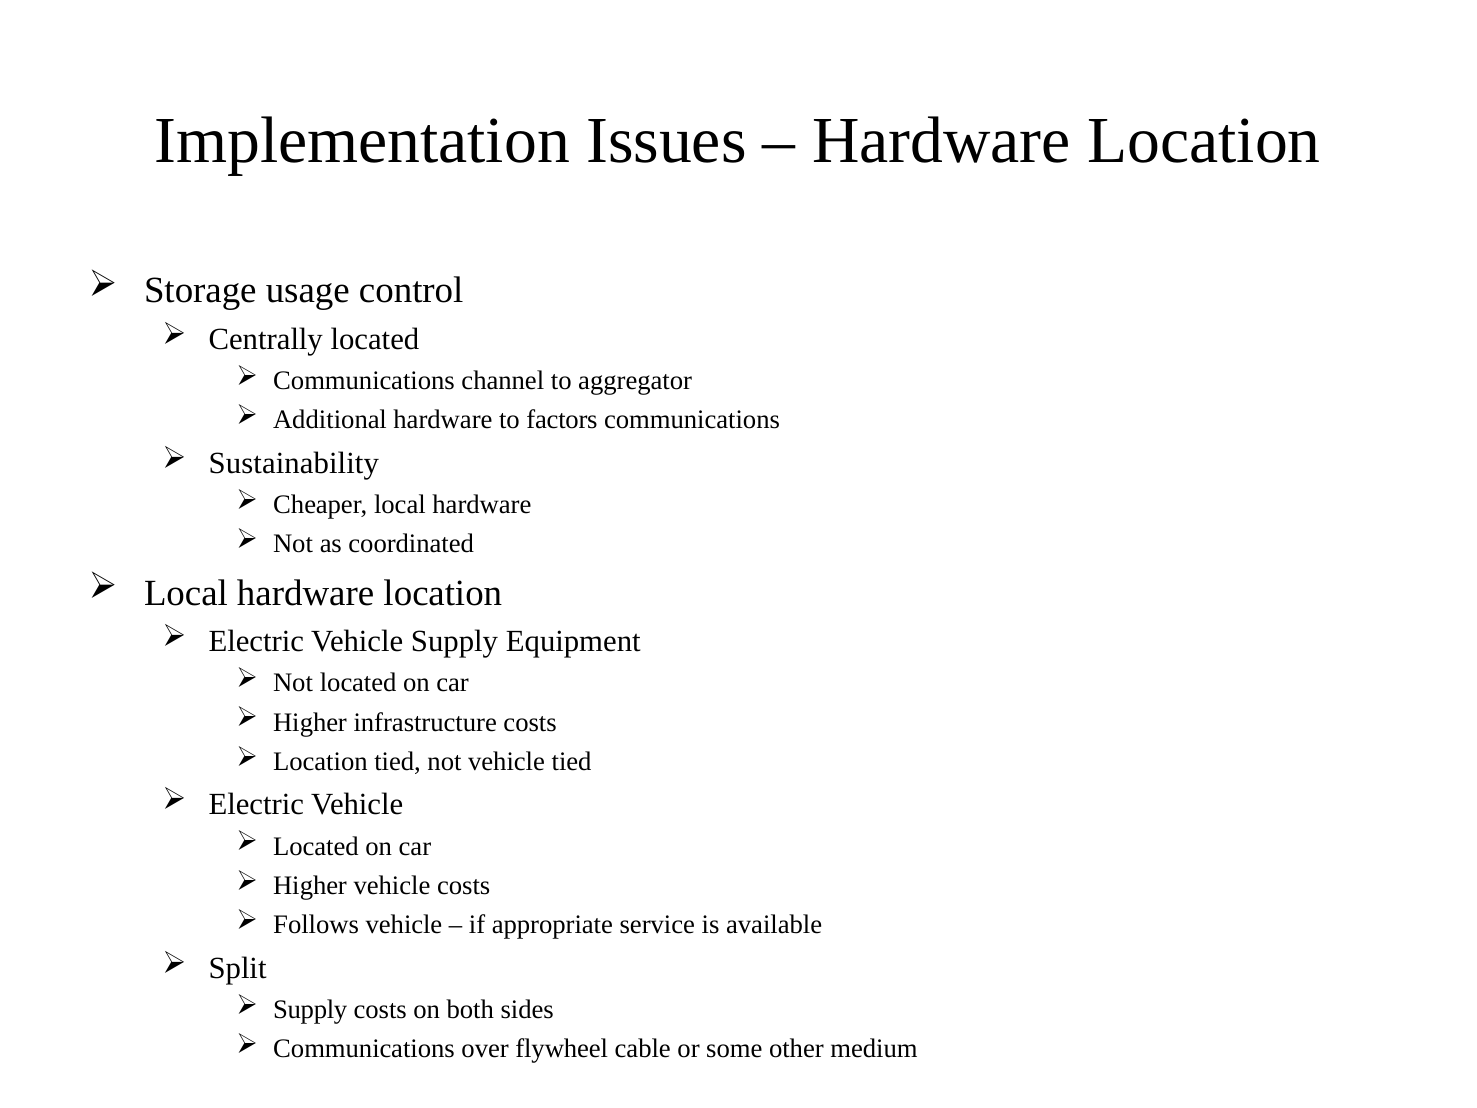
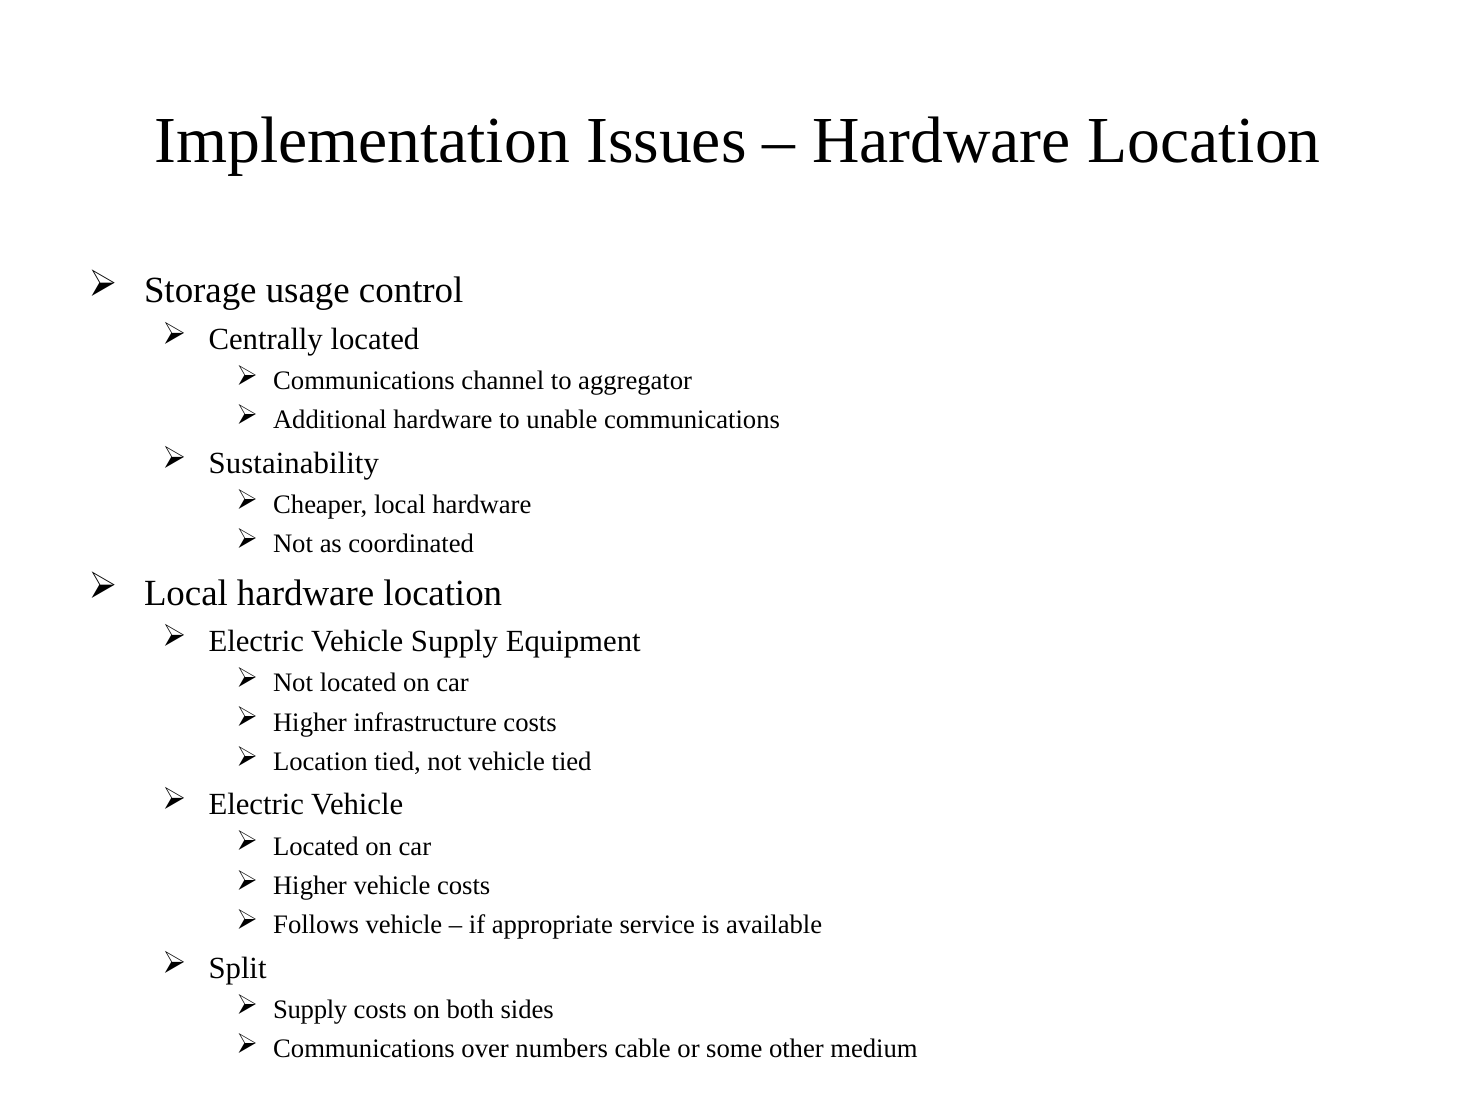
factors: factors -> unable
flywheel: flywheel -> numbers
